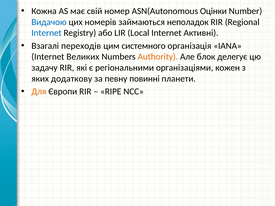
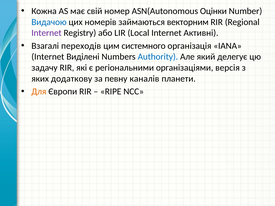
неполадок: неполадок -> векторним
Internet at (47, 33) colour: blue -> purple
Великих: Великих -> Виділені
Authority colour: orange -> blue
блок: блок -> який
кожен: кожен -> версія
повинні: повинні -> каналів
